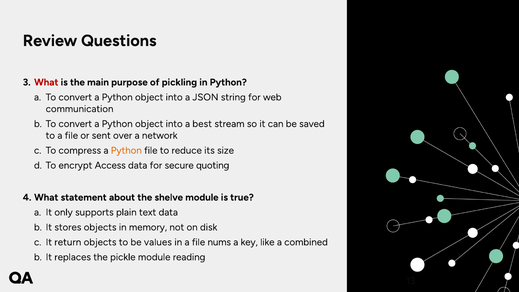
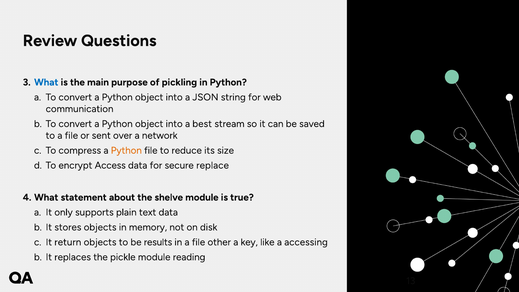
What at (46, 82) colour: red -> blue
quoting: quoting -> replace
values: values -> results
nums: nums -> other
combined: combined -> accessing
